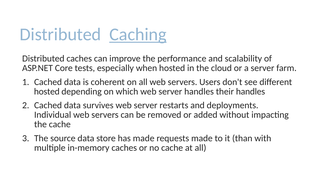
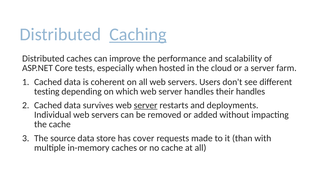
hosted at (47, 91): hosted -> testing
server at (146, 105) underline: none -> present
has made: made -> cover
